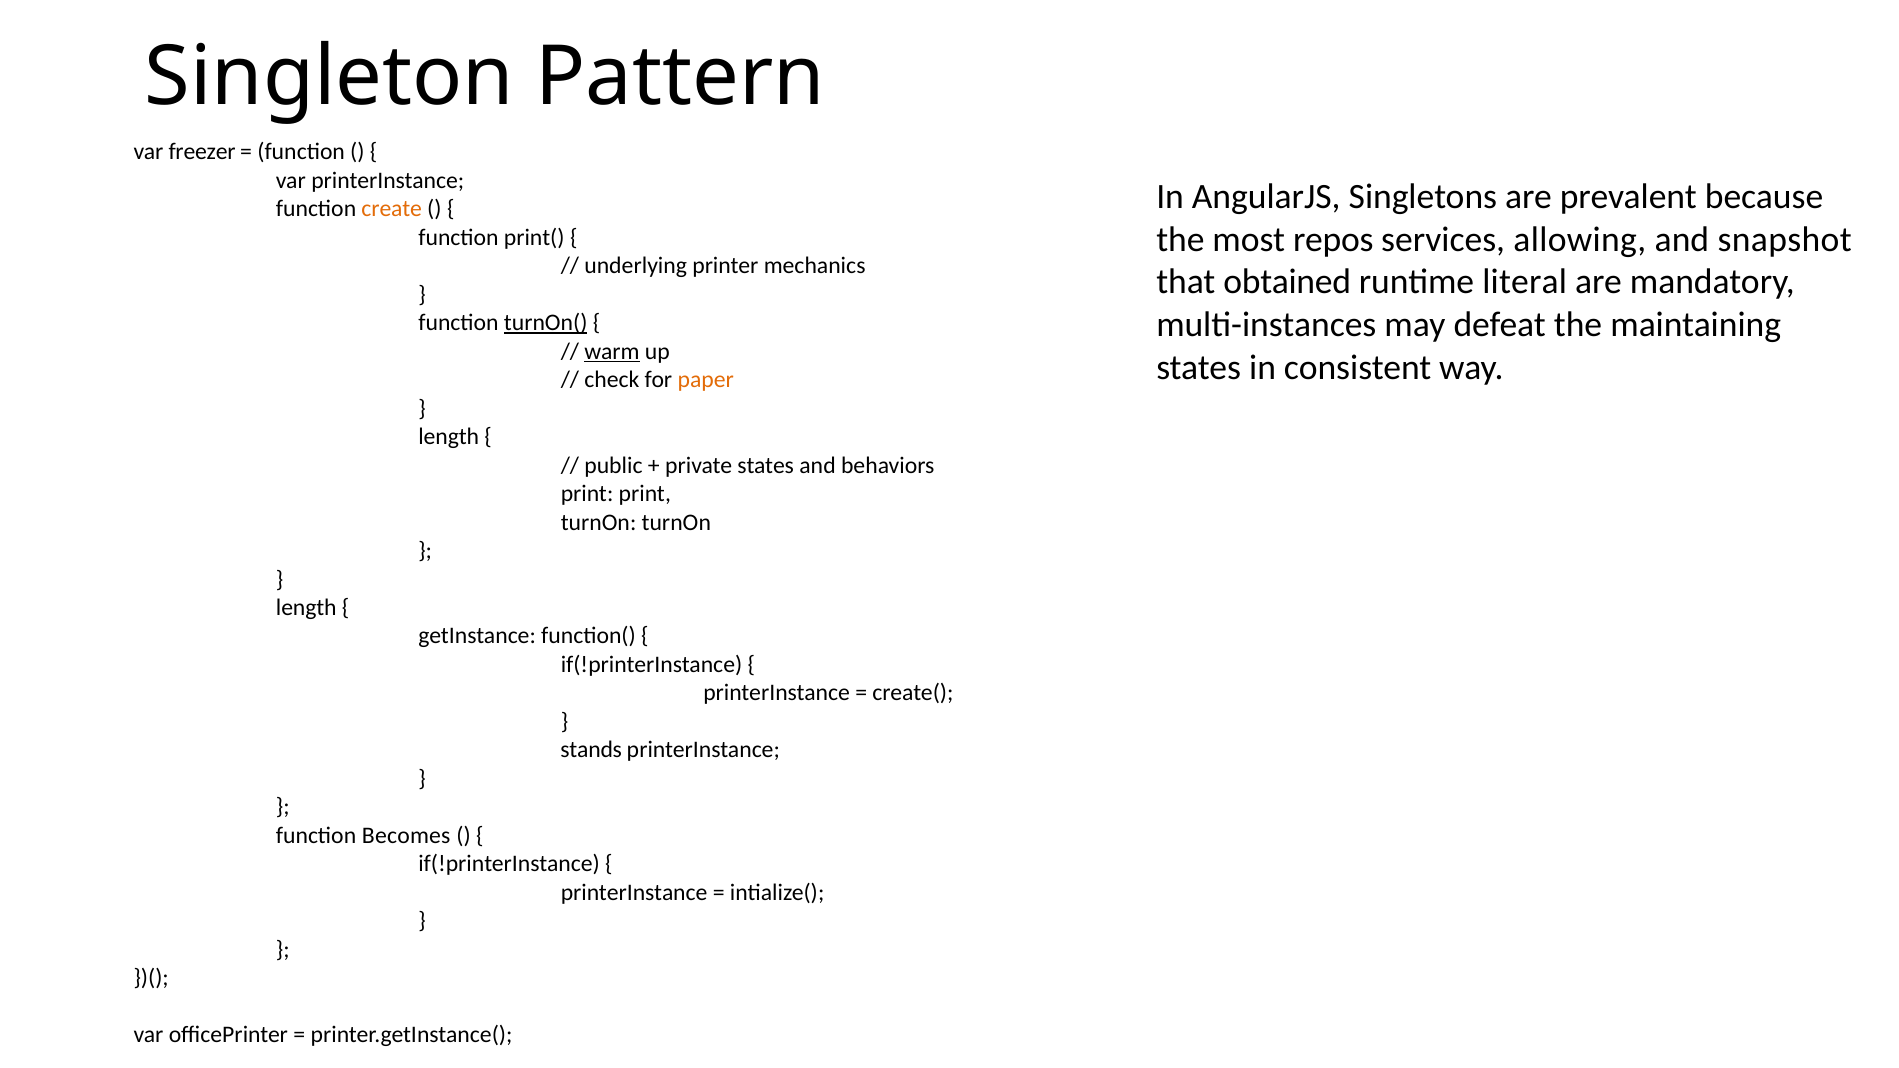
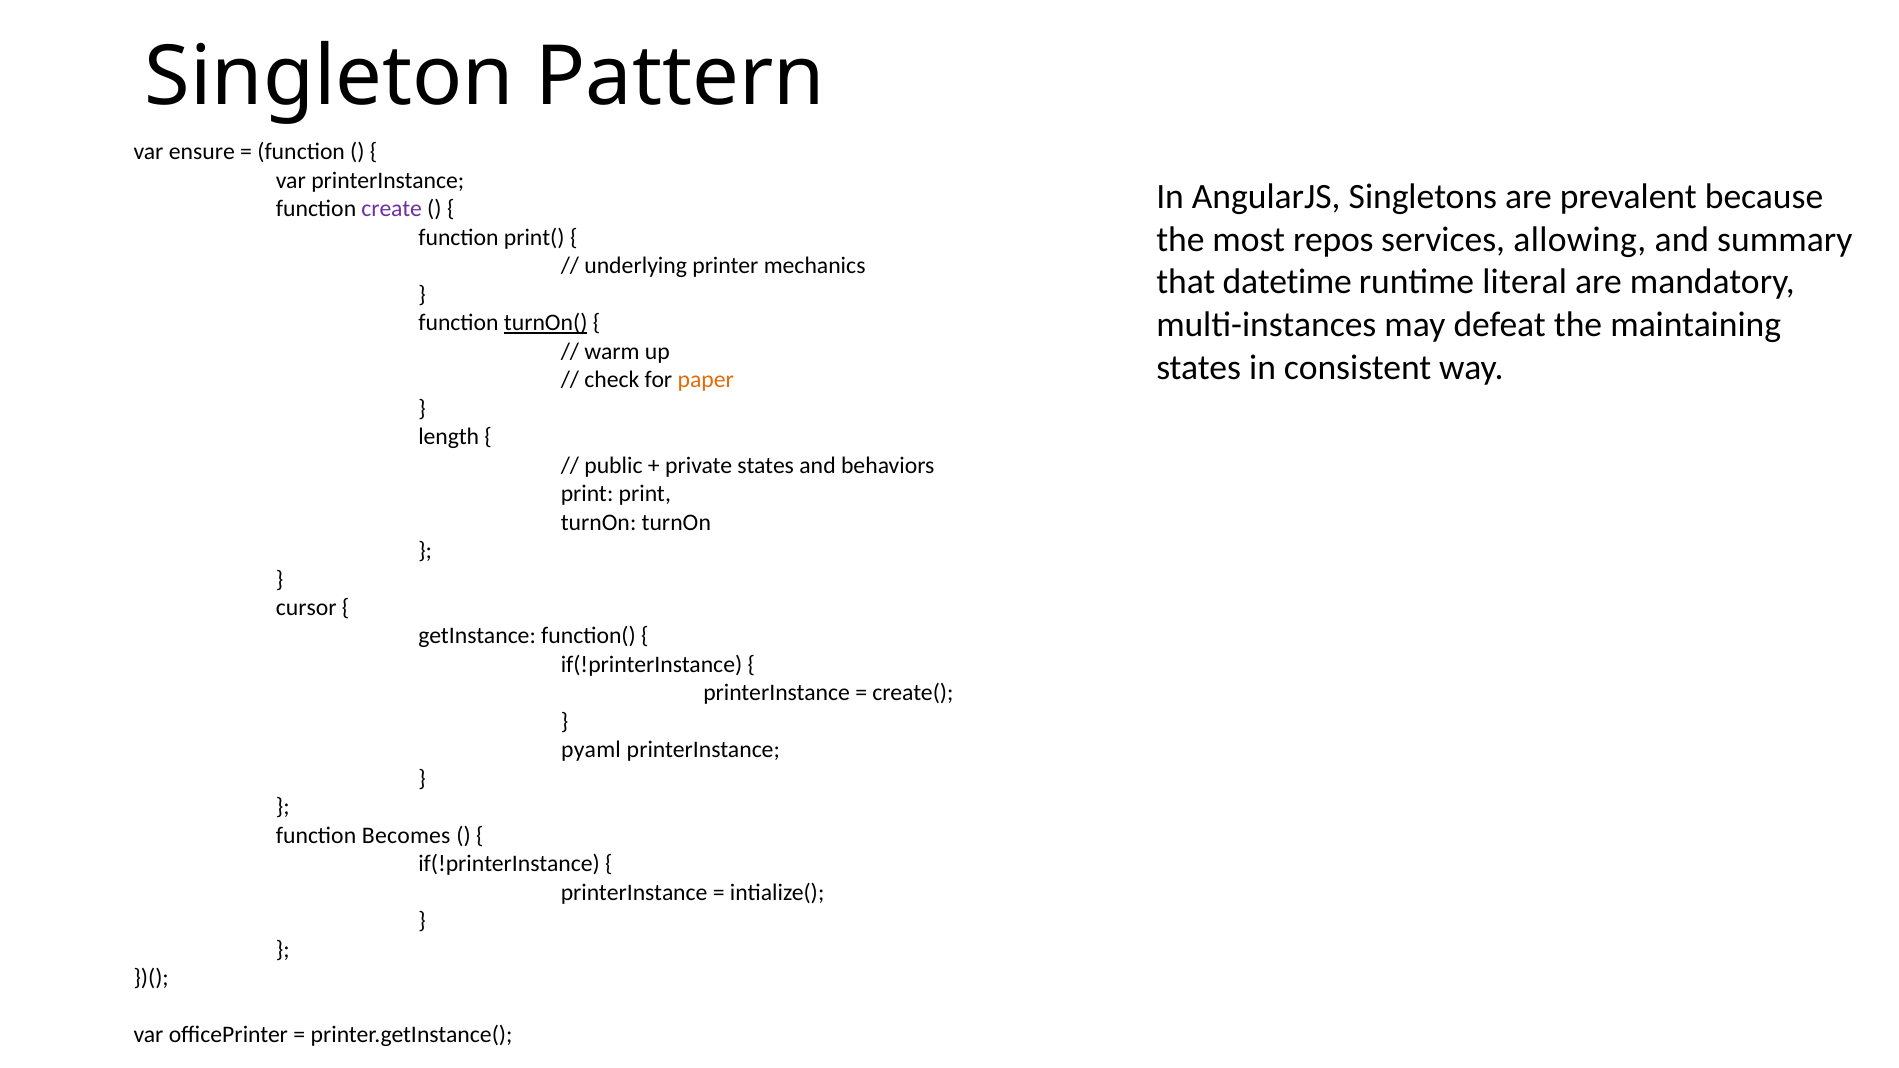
freezer: freezer -> ensure
create colour: orange -> purple
snapshot: snapshot -> summary
obtained: obtained -> datetime
warm underline: present -> none
length at (306, 608): length -> cursor
stands: stands -> pyaml
